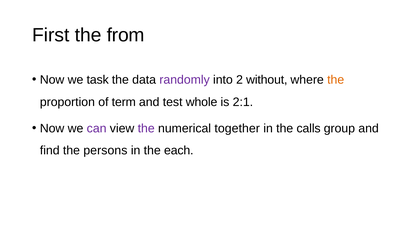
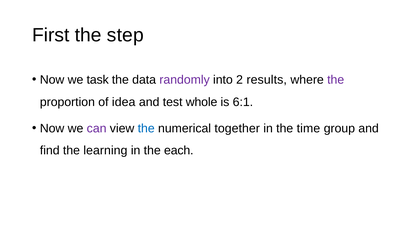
from: from -> step
without: without -> results
the at (336, 80) colour: orange -> purple
term: term -> idea
2:1: 2:1 -> 6:1
the at (146, 129) colour: purple -> blue
calls: calls -> time
persons: persons -> learning
